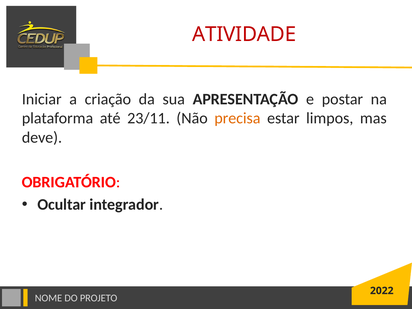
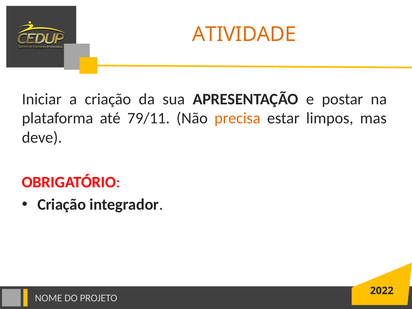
ATIVIDADE colour: red -> orange
23/11: 23/11 -> 79/11
Ocultar at (62, 205): Ocultar -> Criação
